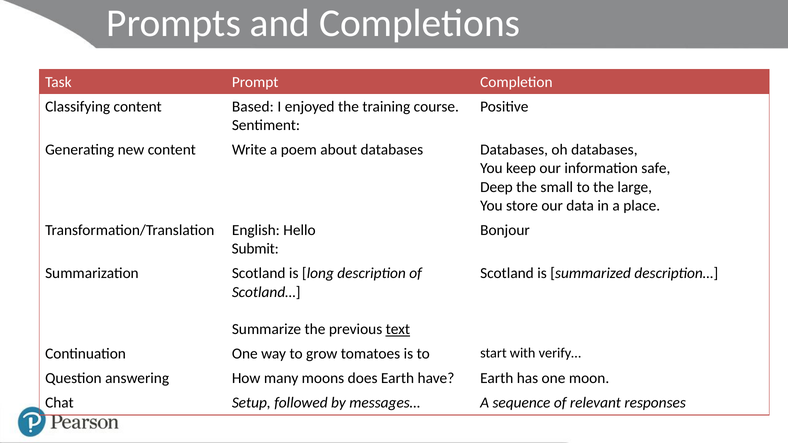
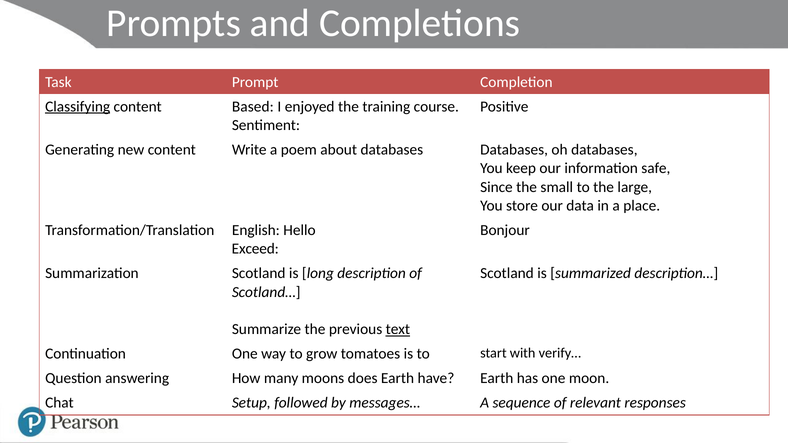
Classifying underline: none -> present
Deep: Deep -> Since
Submit: Submit -> Exceed
